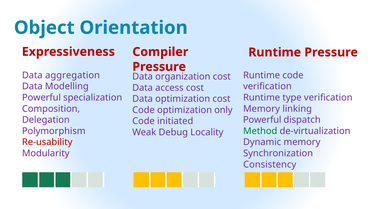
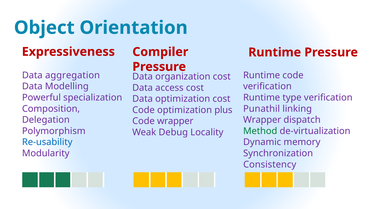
Memory at (262, 109): Memory -> Punathil
only: only -> plus
Powerful at (262, 120): Powerful -> Wrapper
Code initiated: initiated -> wrapper
Re-usability colour: red -> blue
